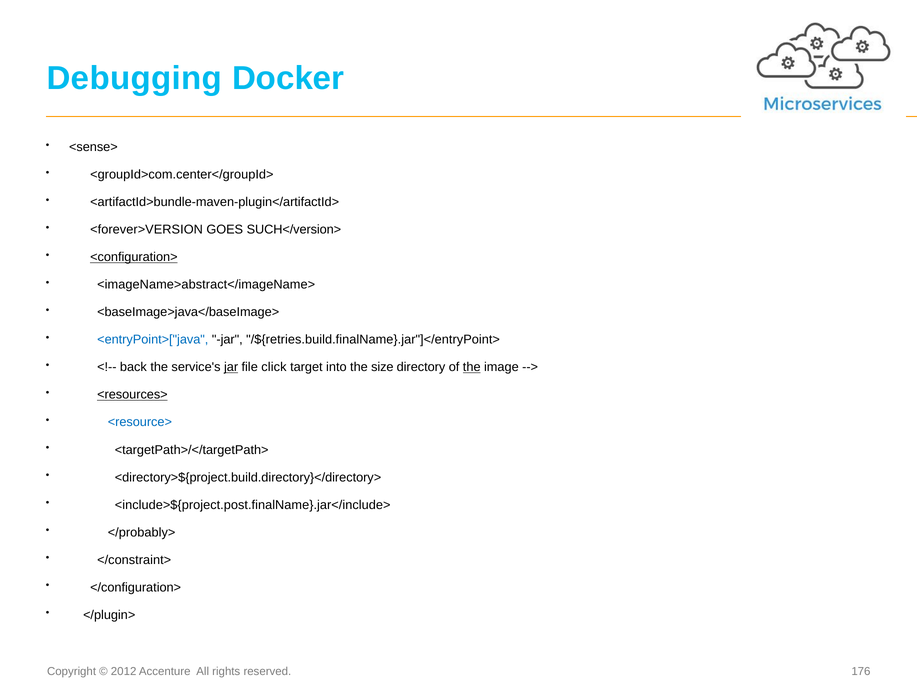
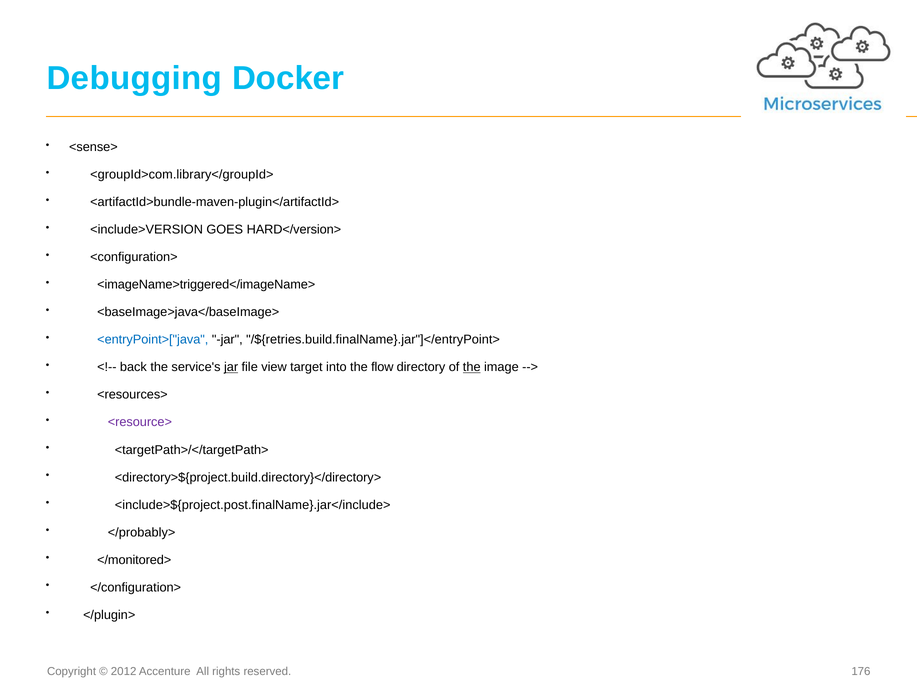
<groupId>com.center</groupId>: <groupId>com.center</groupId> -> <groupId>com.library</groupId>
<forever>VERSION: <forever>VERSION -> <include>VERSION
SUCH</version>: SUCH</version> -> HARD</version>
<configuration> underline: present -> none
<imageName>abstract</imageName>: <imageName>abstract</imageName> -> <imageName>triggered</imageName>
click: click -> view
size: size -> flow
<resources> underline: present -> none
<resource> colour: blue -> purple
</constraint>: </constraint> -> </monitored>
